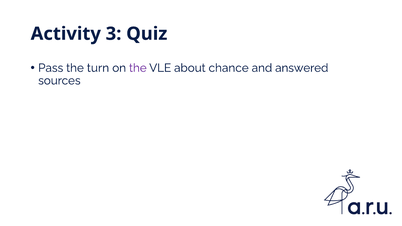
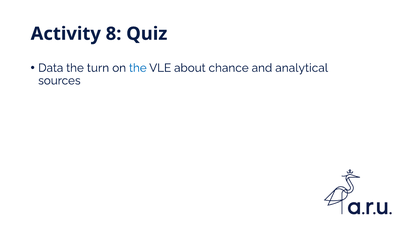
3: 3 -> 8
Pass: Pass -> Data
the at (138, 68) colour: purple -> blue
answered: answered -> analytical
